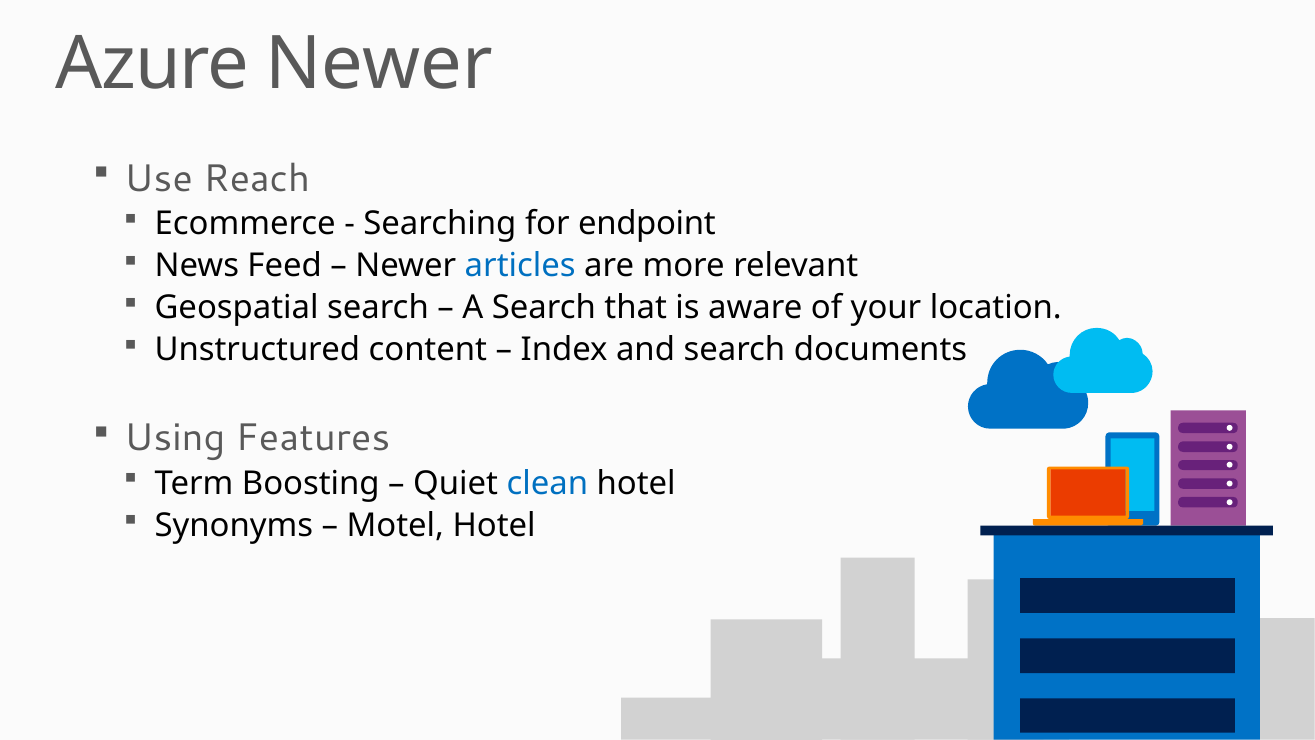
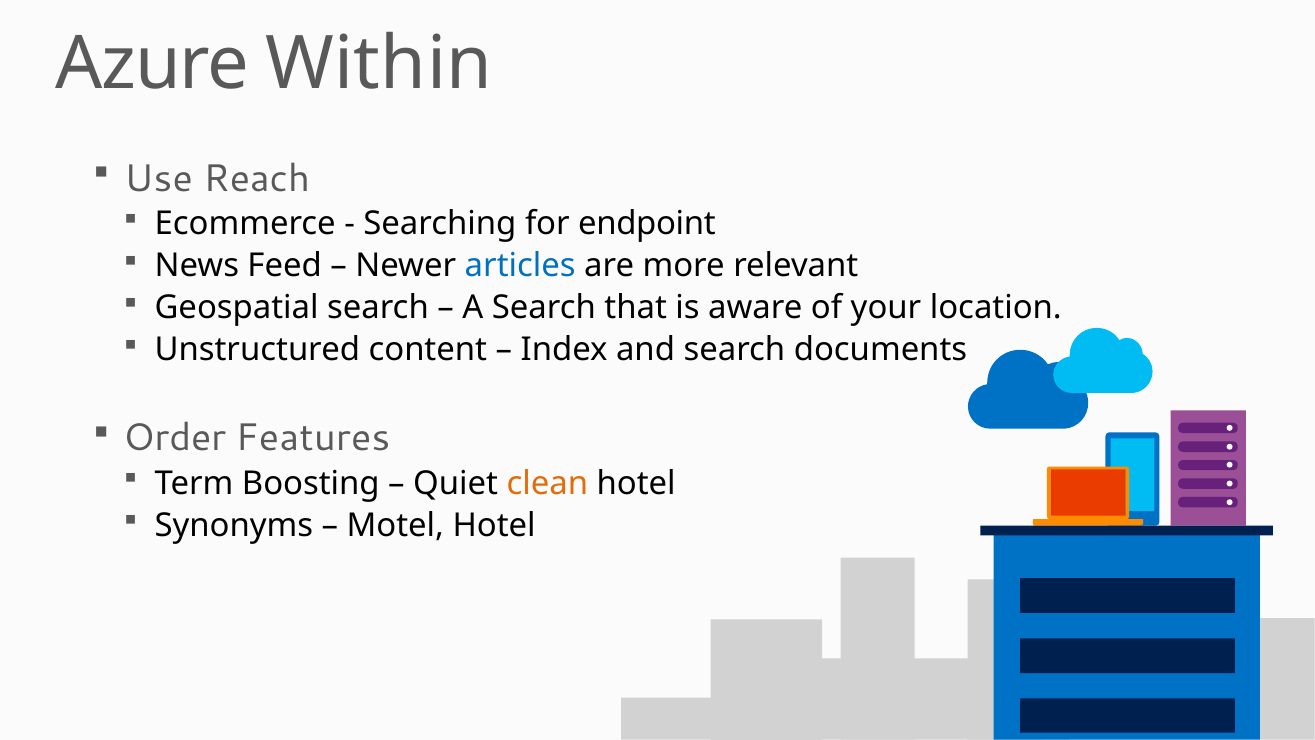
Azure Newer: Newer -> Within
Using: Using -> Order
clean colour: blue -> orange
